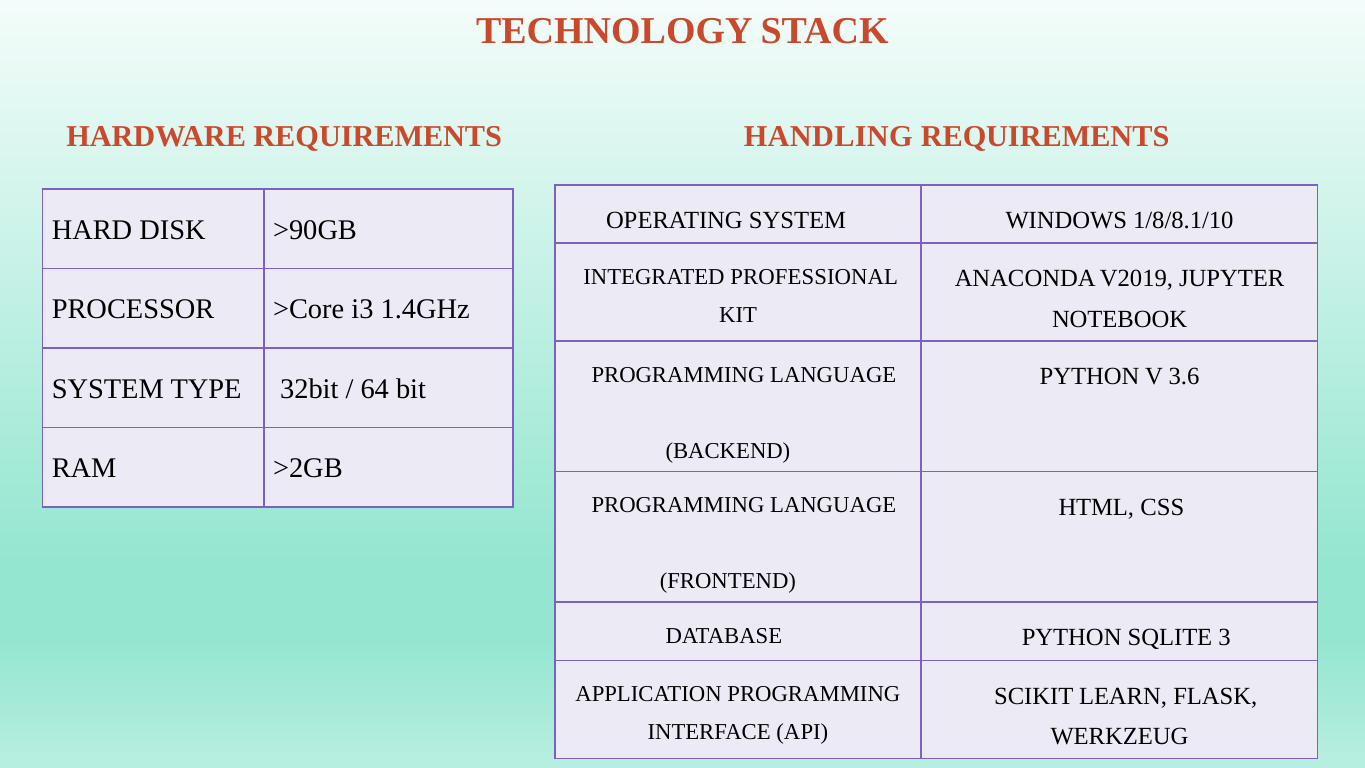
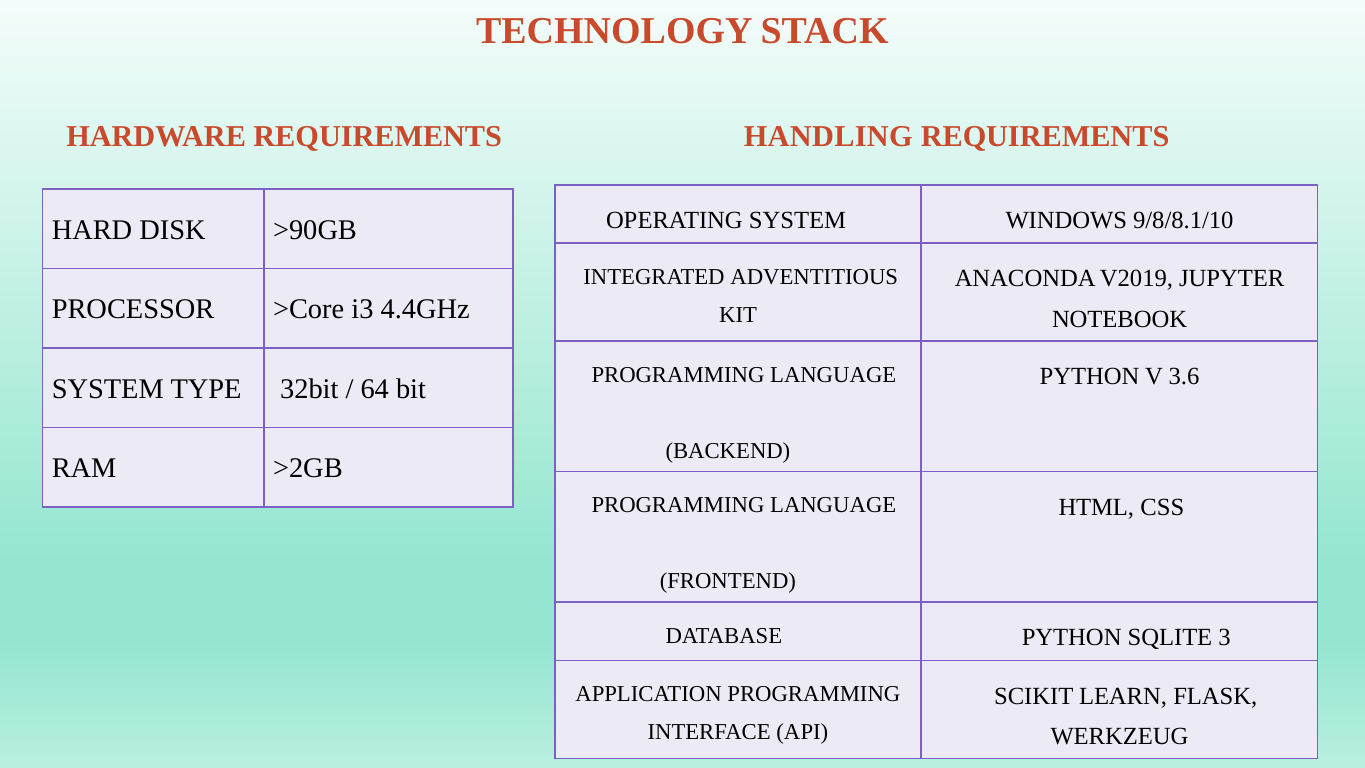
1/8/8.1/10: 1/8/8.1/10 -> 9/8/8.1/10
PROFESSIONAL: PROFESSIONAL -> ADVENTITIOUS
1.4GHz: 1.4GHz -> 4.4GHz
